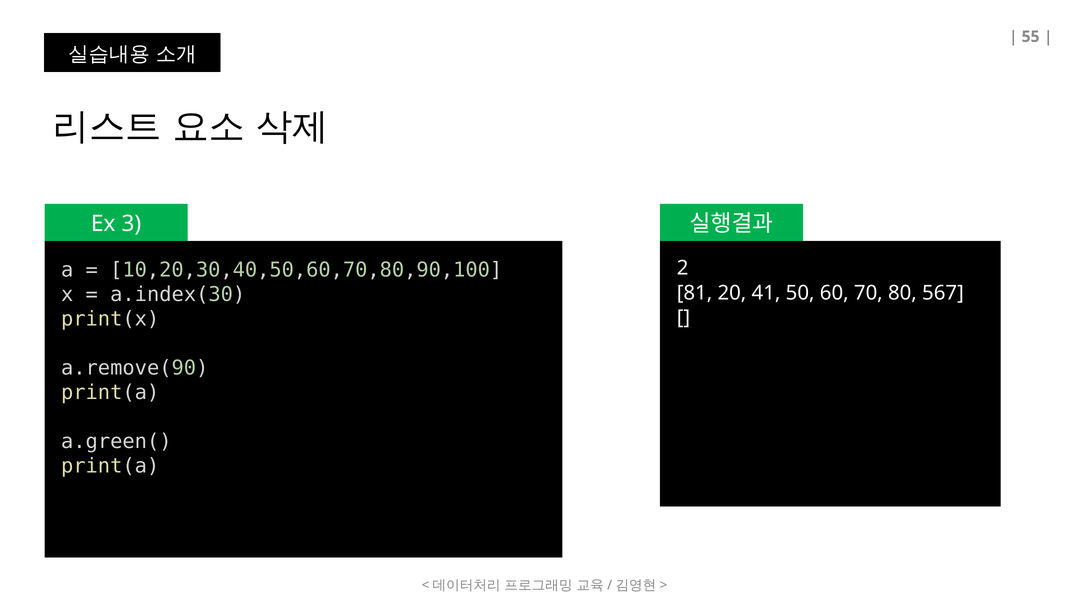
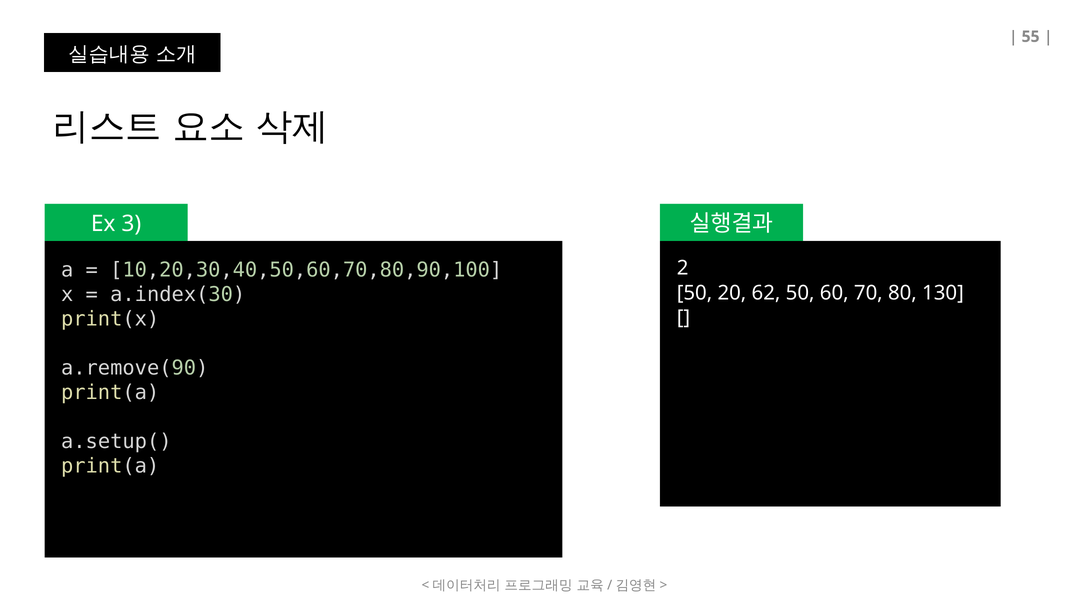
81 at (695, 293): 81 -> 50
41: 41 -> 62
567: 567 -> 130
a.green(: a.green( -> a.setup(
